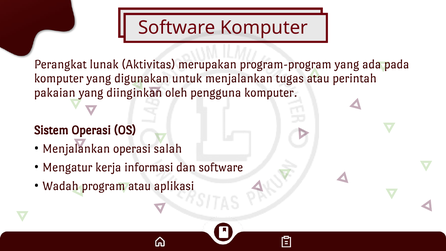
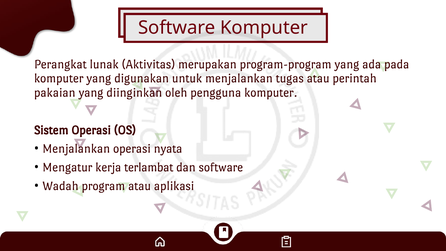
salah: salah -> nyata
informasi: informasi -> terlambat
